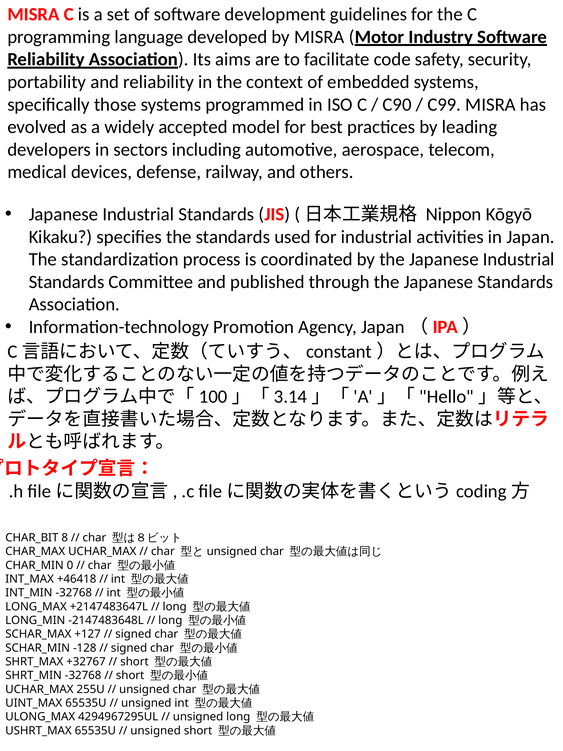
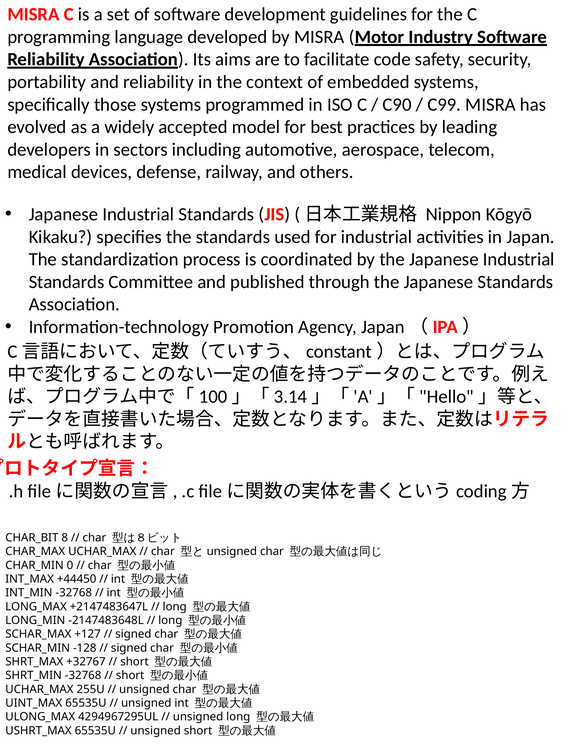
+46418: +46418 -> +44450
